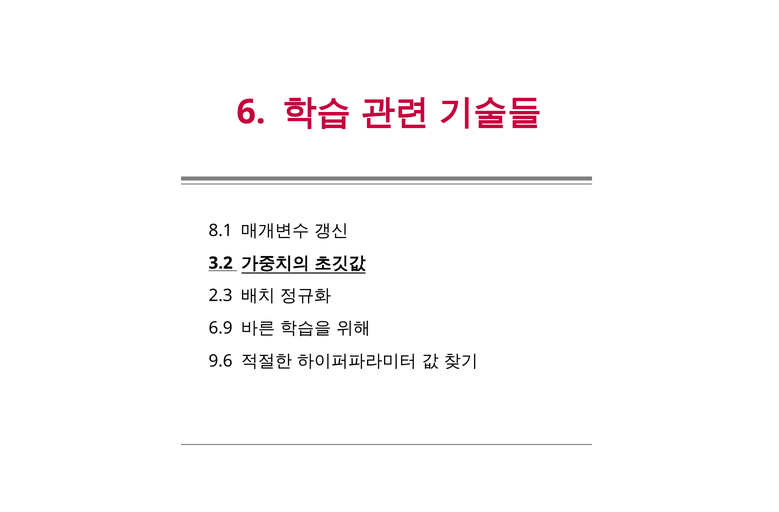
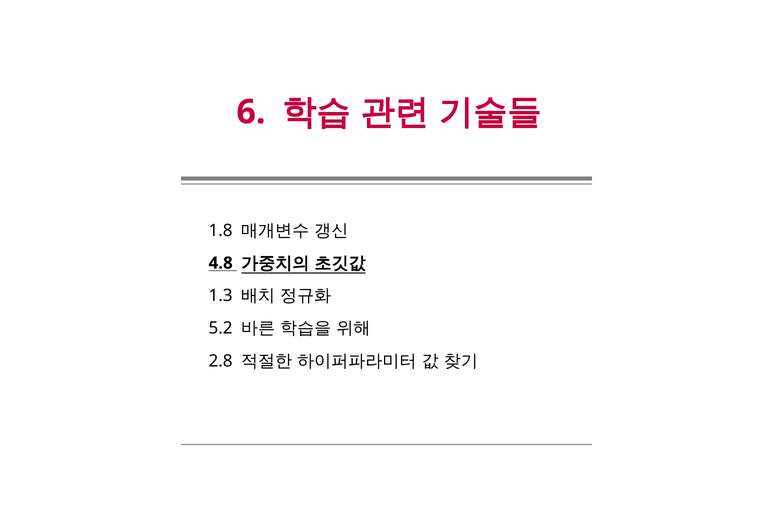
8.1: 8.1 -> 1.8
3.2: 3.2 -> 4.8
2.3: 2.3 -> 1.3
6.9: 6.9 -> 5.2
9.6: 9.6 -> 2.8
